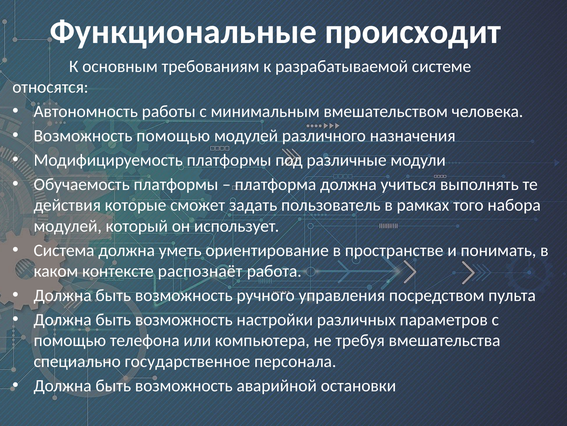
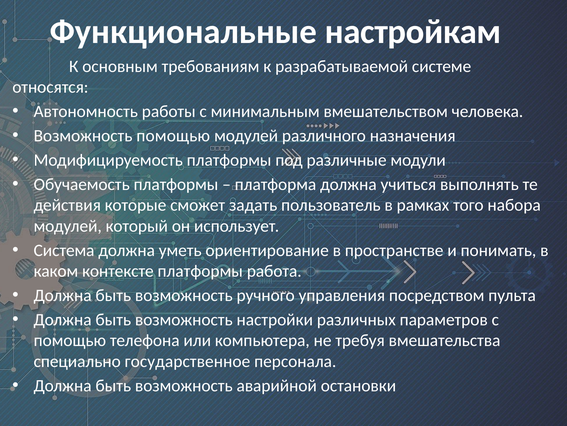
происходит: происходит -> настройкам
контексте распознаёт: распознаёт -> платформы
